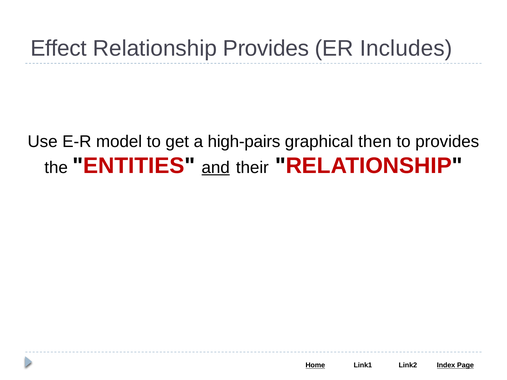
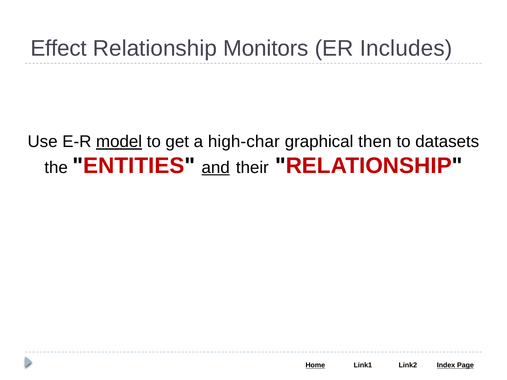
Relationship Provides: Provides -> Monitors
model underline: none -> present
high-pairs: high-pairs -> high-char
to provides: provides -> datasets
